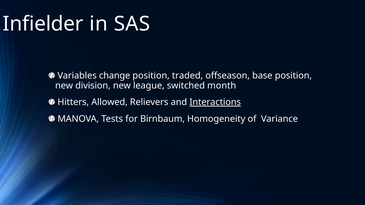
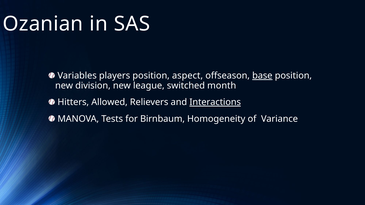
Infielder: Infielder -> Ozanian
change: change -> players
traded: traded -> aspect
base underline: none -> present
